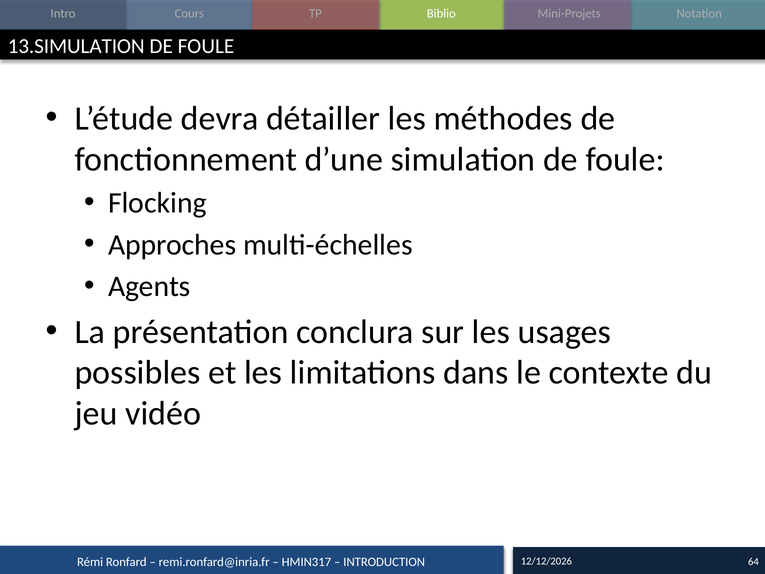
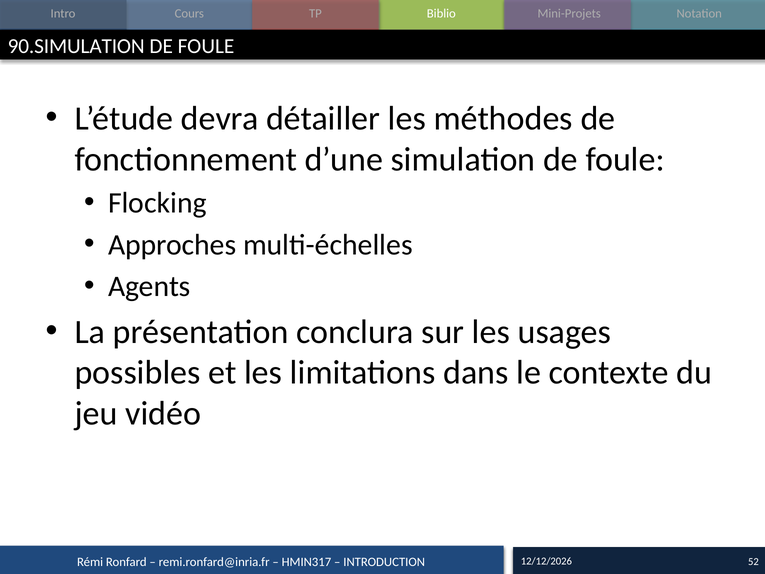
13.SIMULATION: 13.SIMULATION -> 90.SIMULATION
64: 64 -> 52
